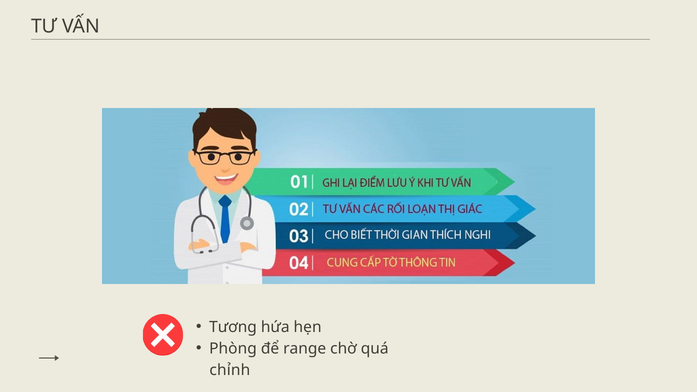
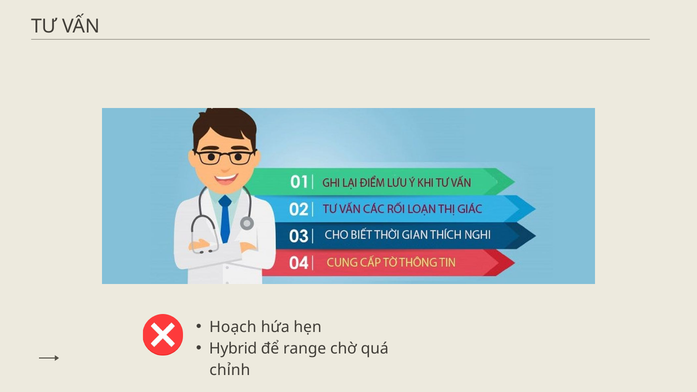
Tương: Tương -> Hoạch
Phòng: Phòng -> Hybrid
